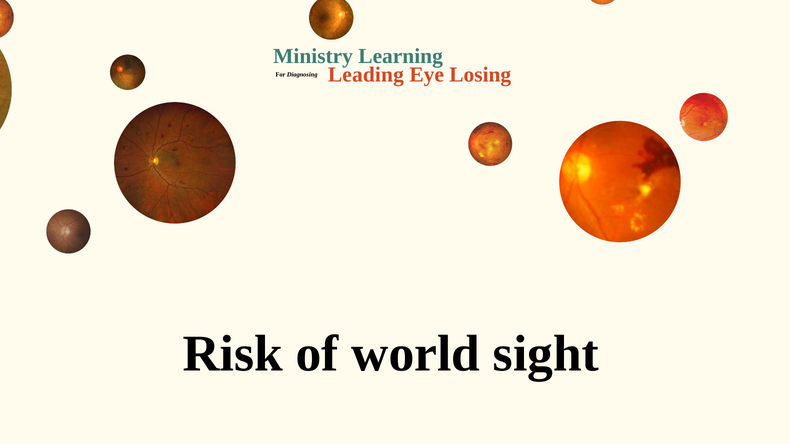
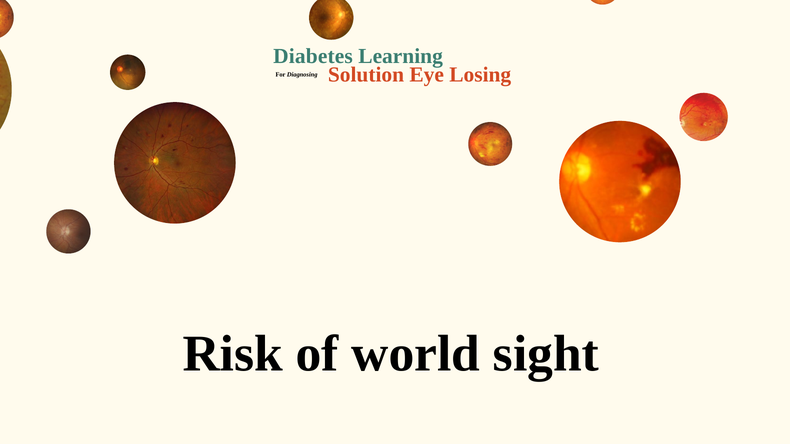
Ministry: Ministry -> Diabetes
Leading at (366, 75): Leading -> Solution
